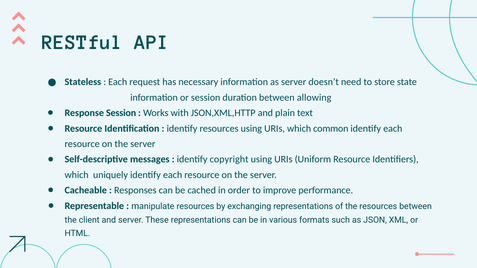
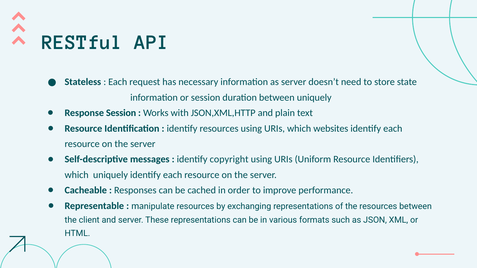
between allowing: allowing -> uniquely
common: common -> websites
